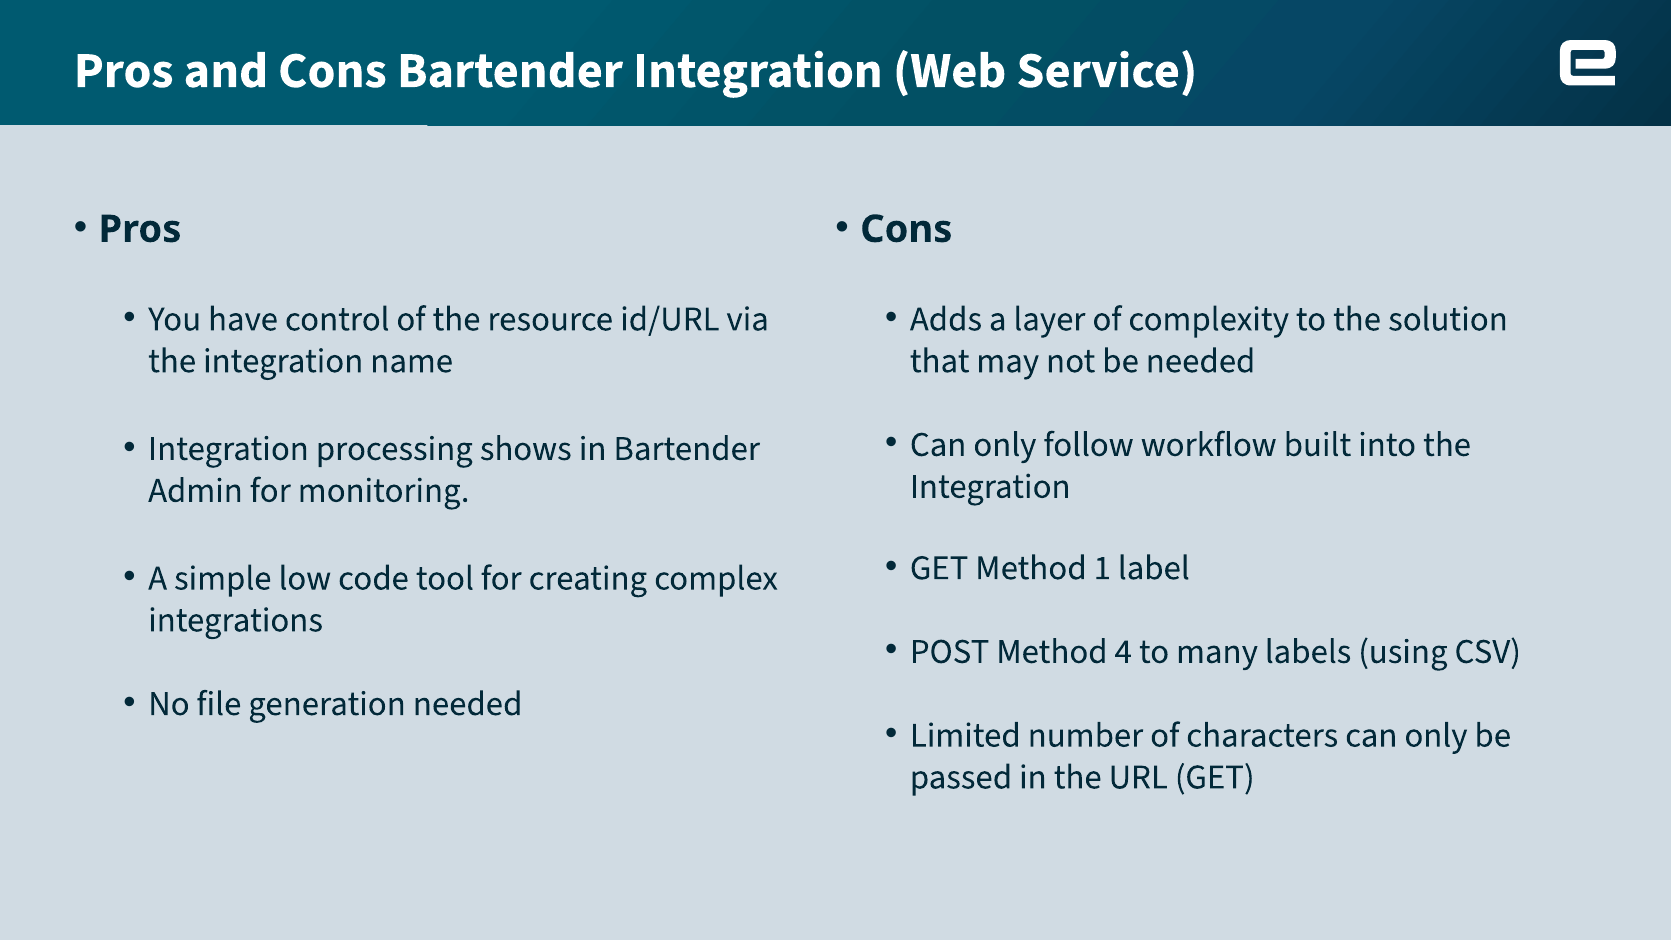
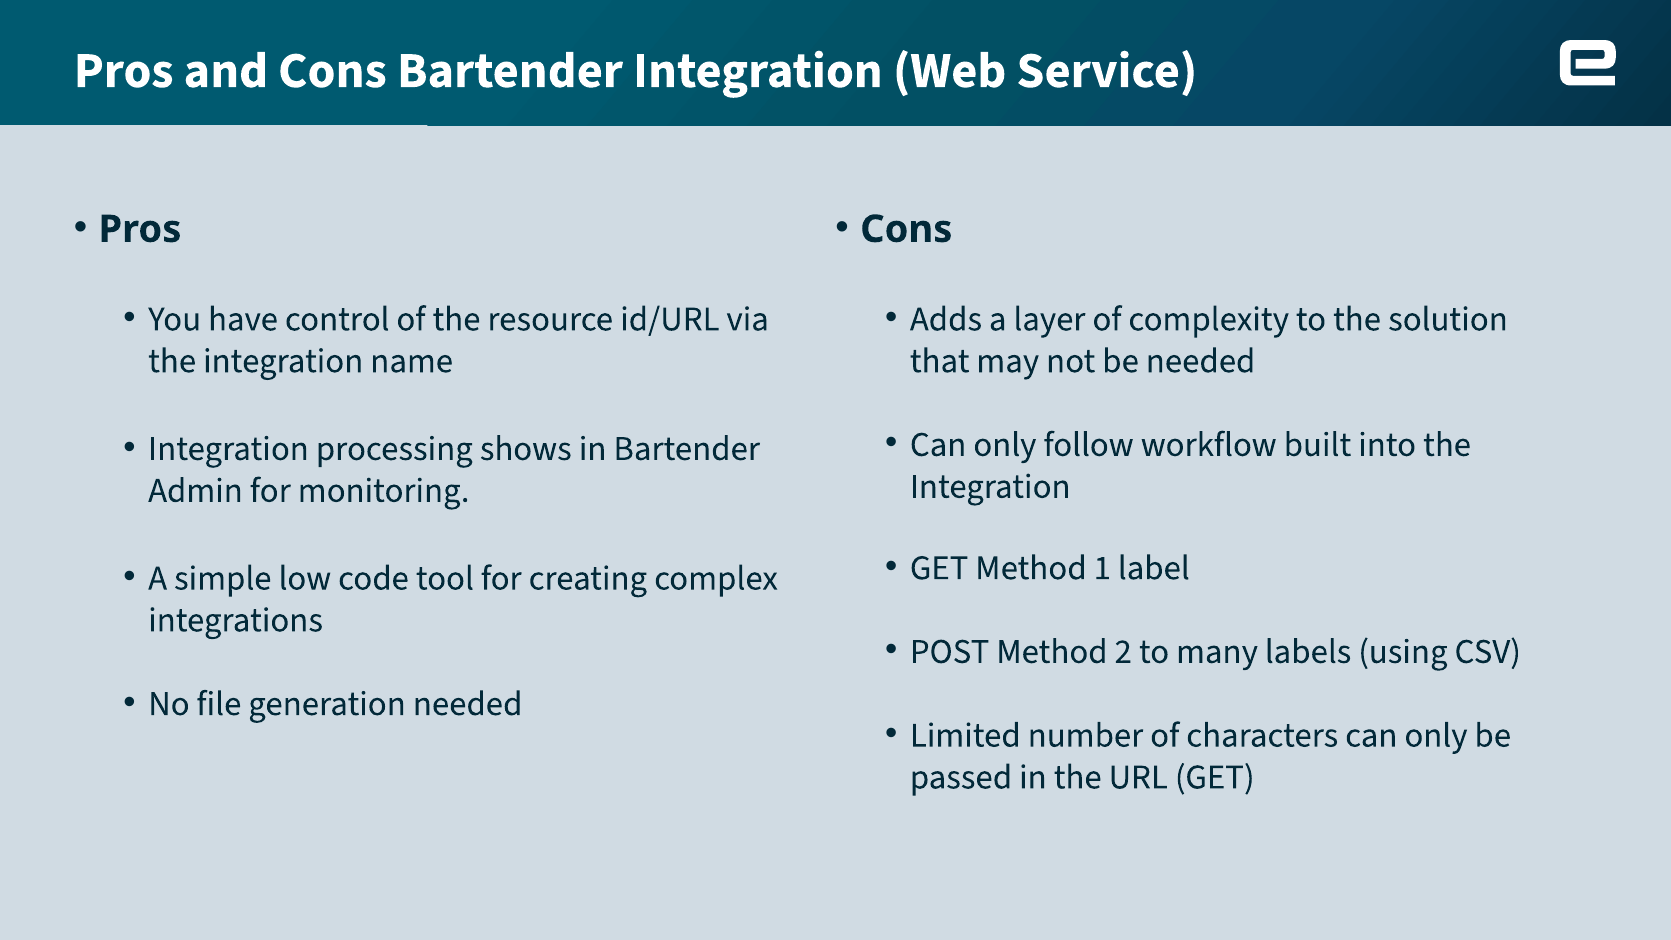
4: 4 -> 2
